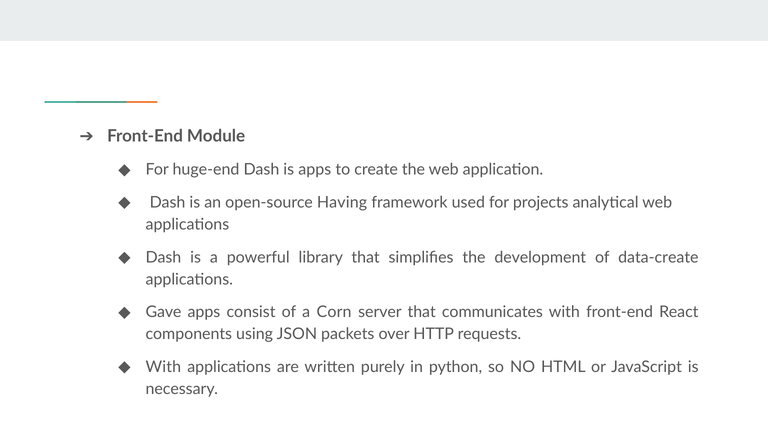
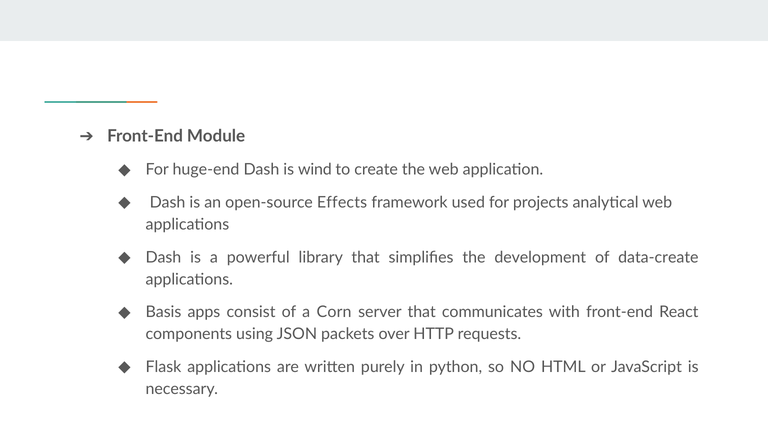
is apps: apps -> wind
Having: Having -> Effects
Gave: Gave -> Basis
With at (163, 367): With -> Flask
